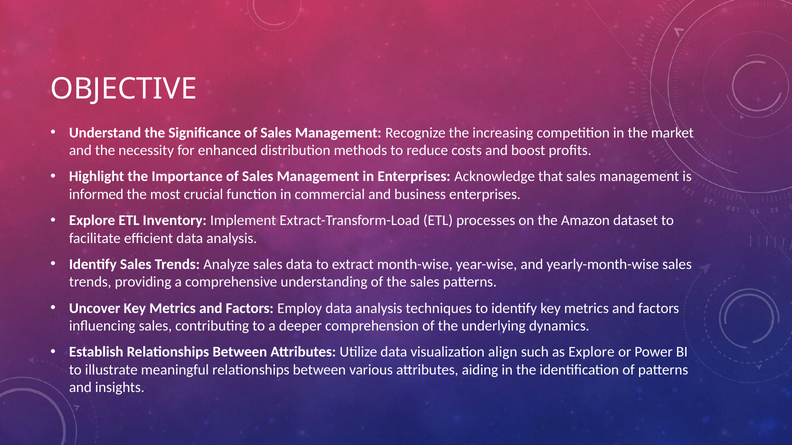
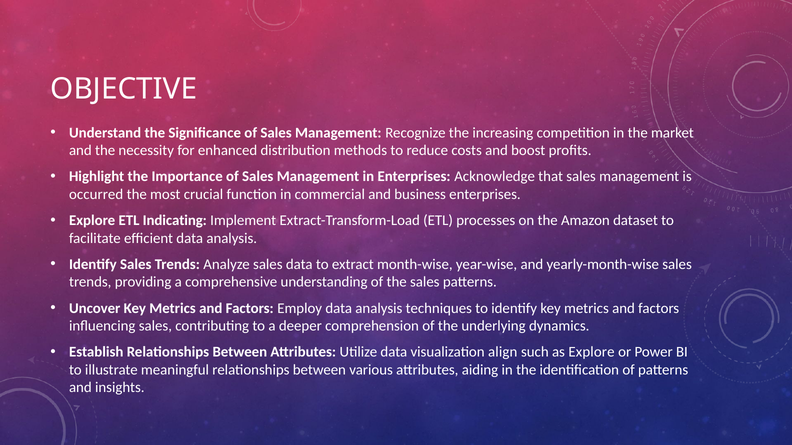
informed: informed -> occurred
Inventory: Inventory -> Indicating
